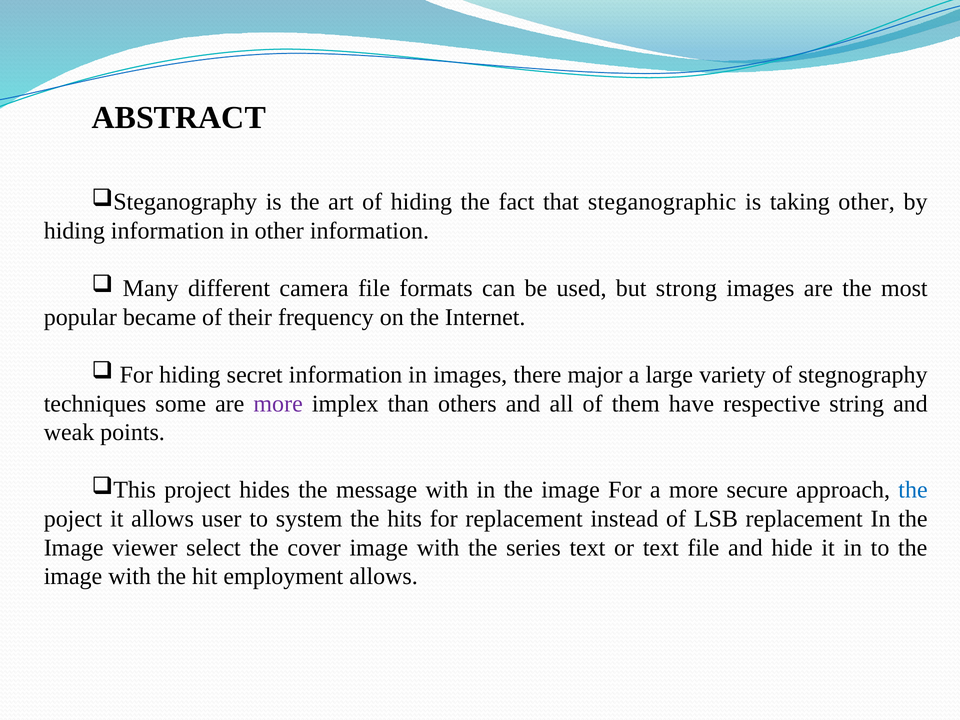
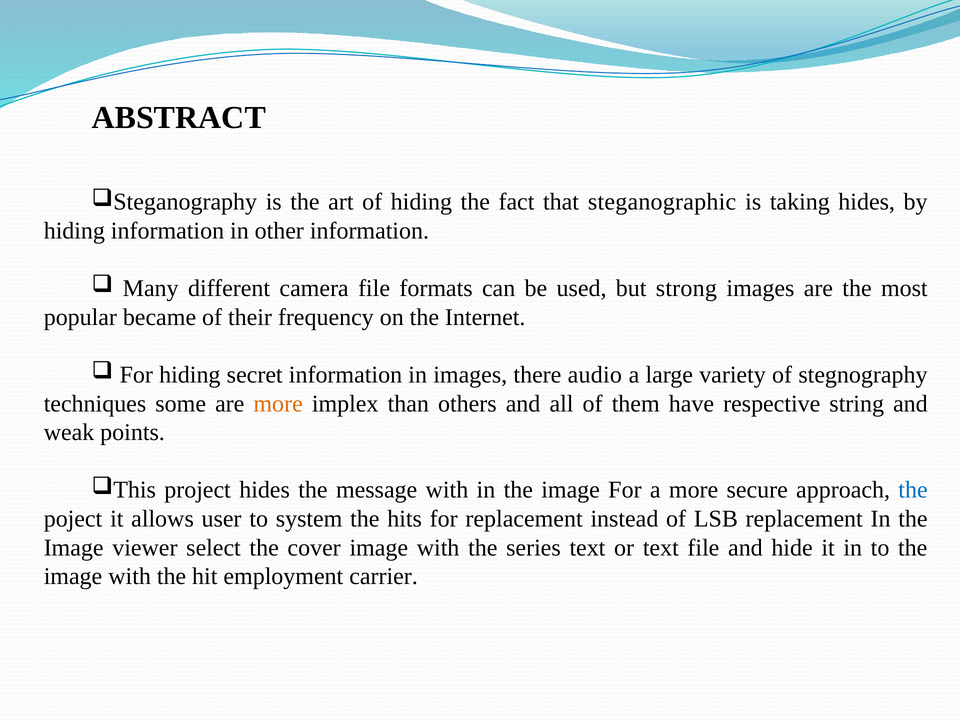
taking other: other -> hides
major: major -> audio
more at (278, 404) colour: purple -> orange
employment allows: allows -> carrier
